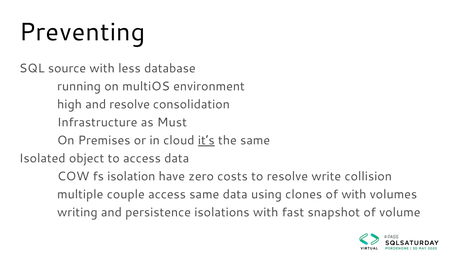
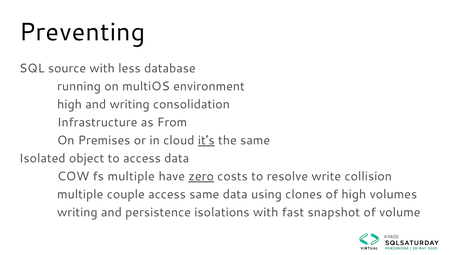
and resolve: resolve -> writing
Must: Must -> From
fs isolation: isolation -> multiple
zero underline: none -> present
of with: with -> high
